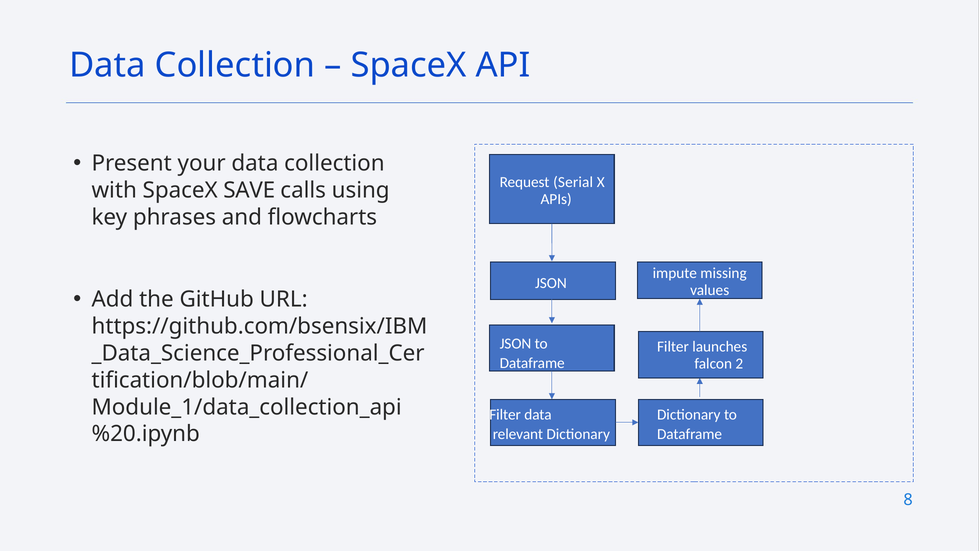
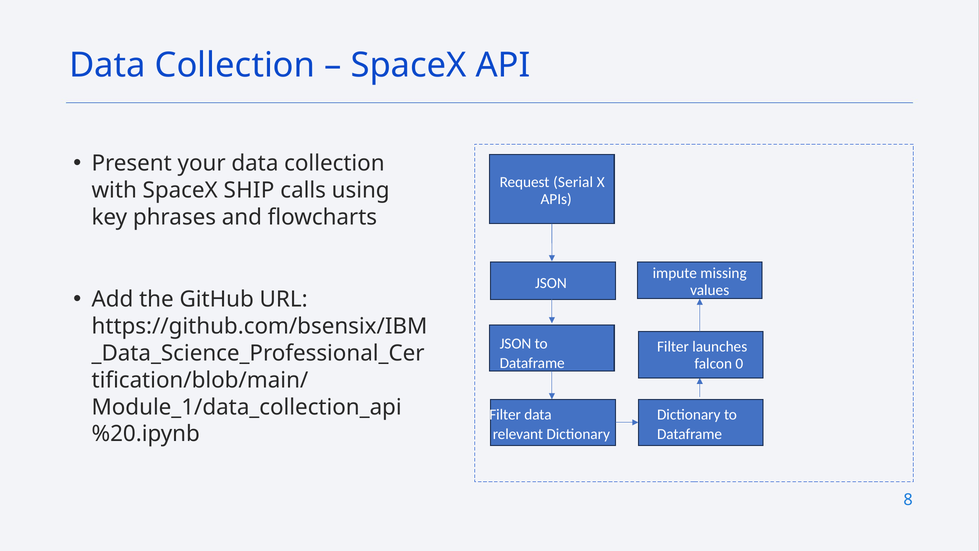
SAVE: SAVE -> SHIP
2: 2 -> 0
